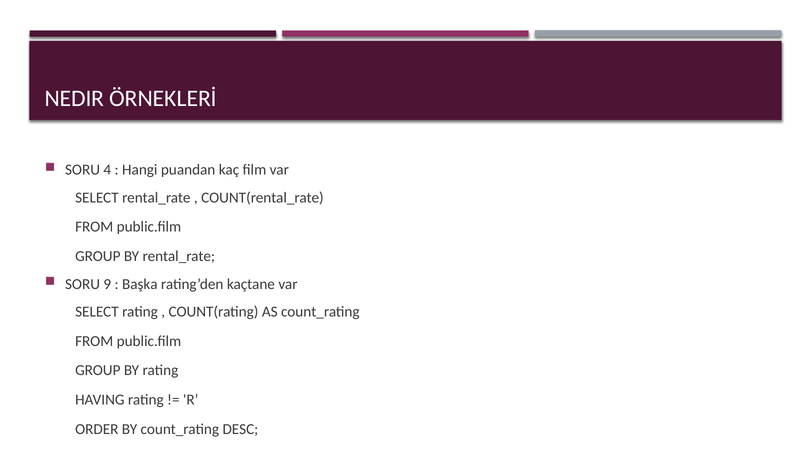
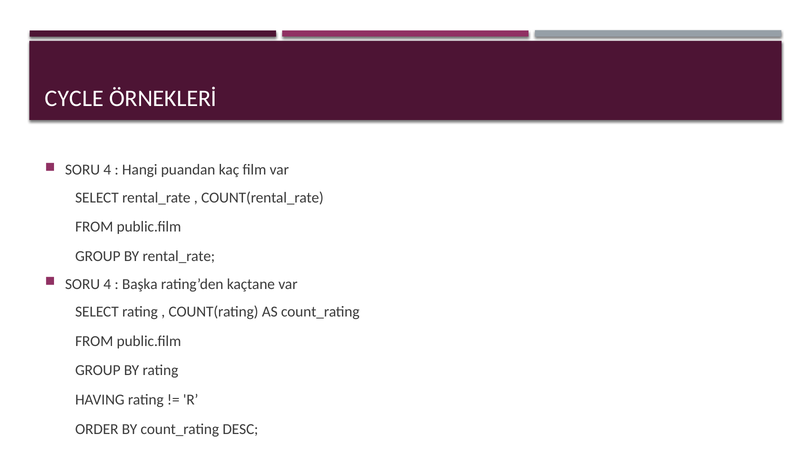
NEDIR: NEDIR -> CYCLE
9 at (107, 284): 9 -> 4
